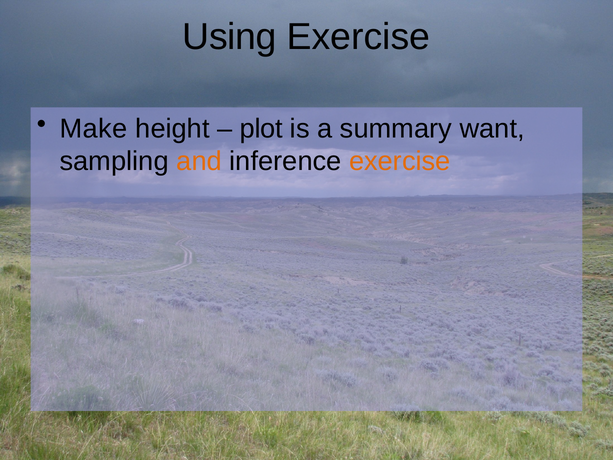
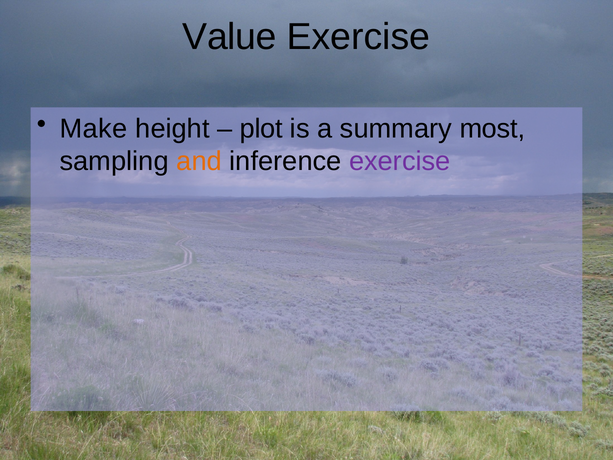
Using: Using -> Value
want: want -> most
exercise at (400, 161) colour: orange -> purple
